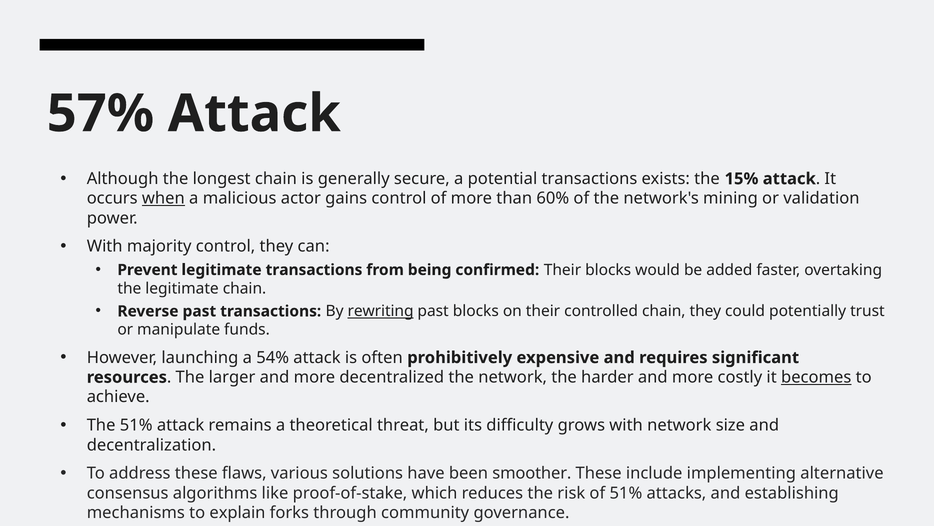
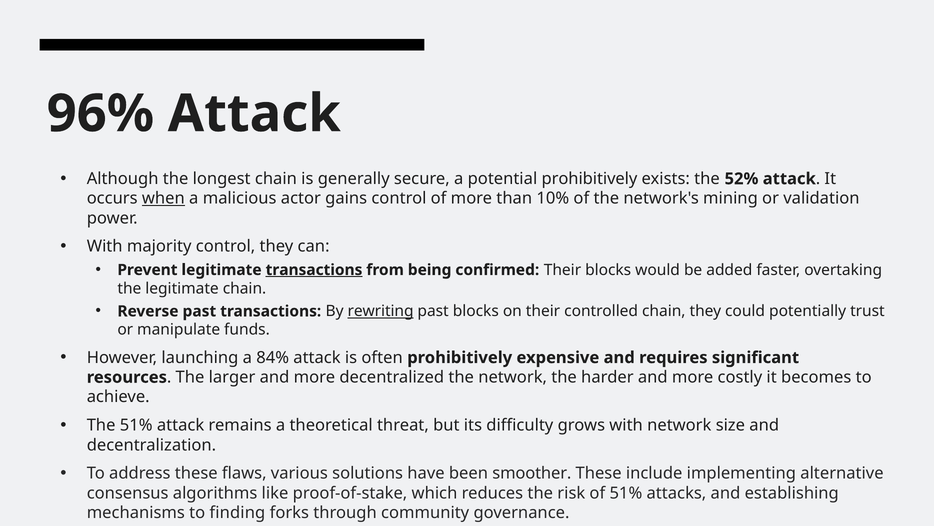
57%: 57% -> 96%
potential transactions: transactions -> prohibitively
15%: 15% -> 52%
60%: 60% -> 10%
transactions at (314, 270) underline: none -> present
54%: 54% -> 84%
becomes underline: present -> none
explain: explain -> finding
